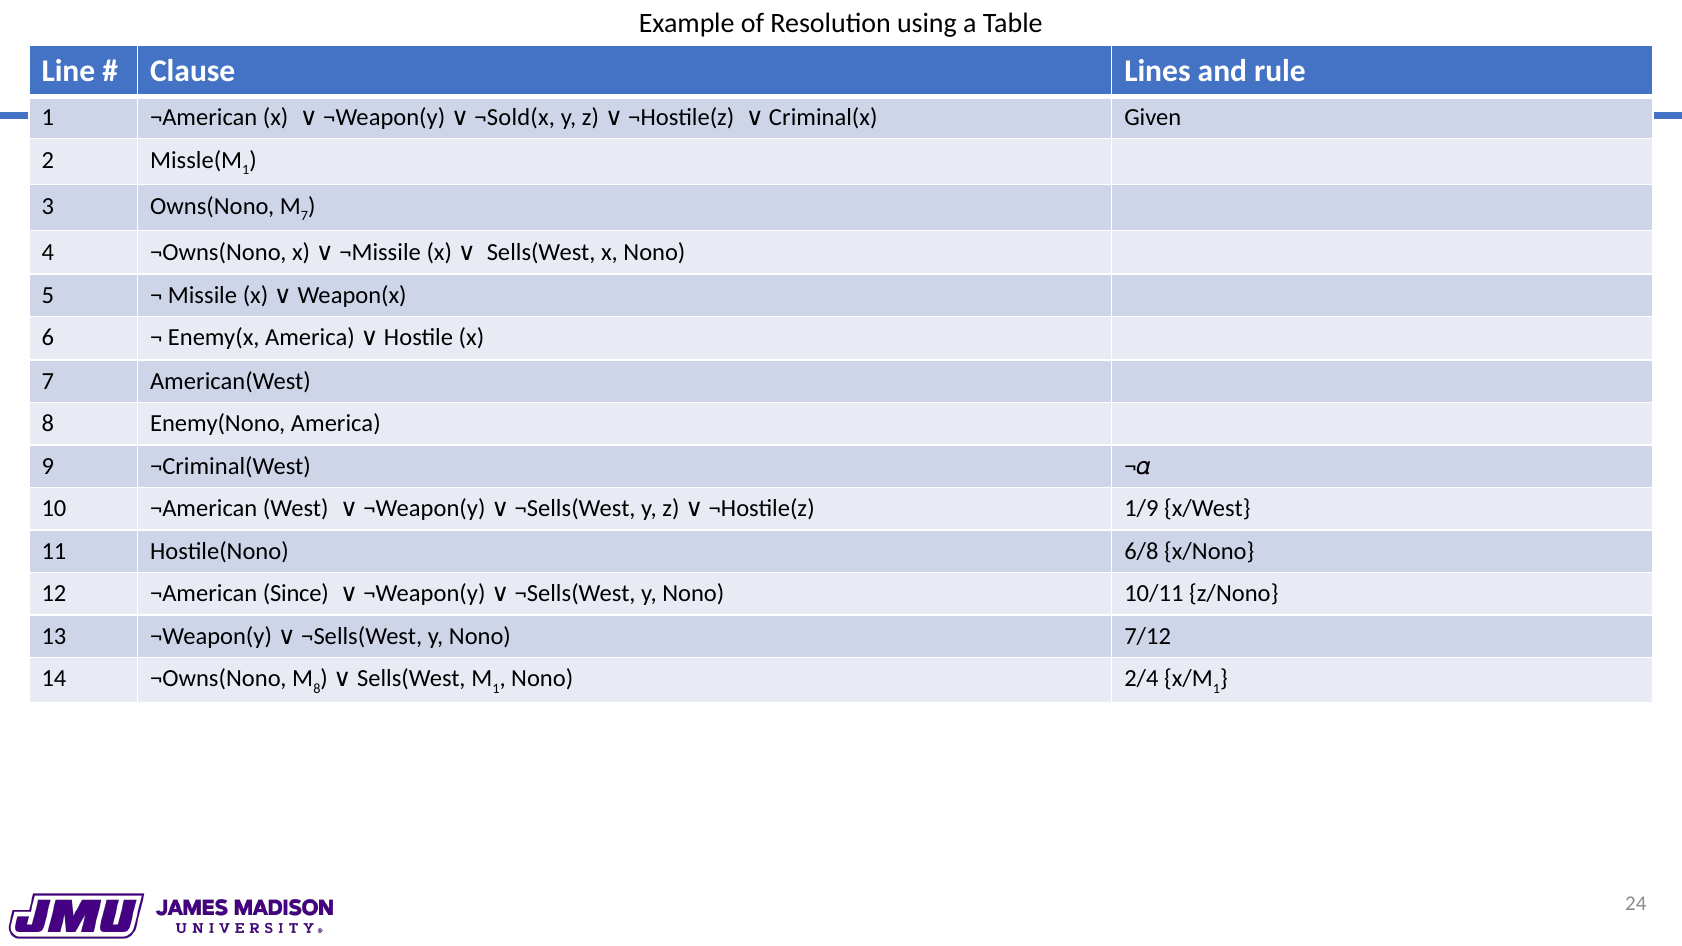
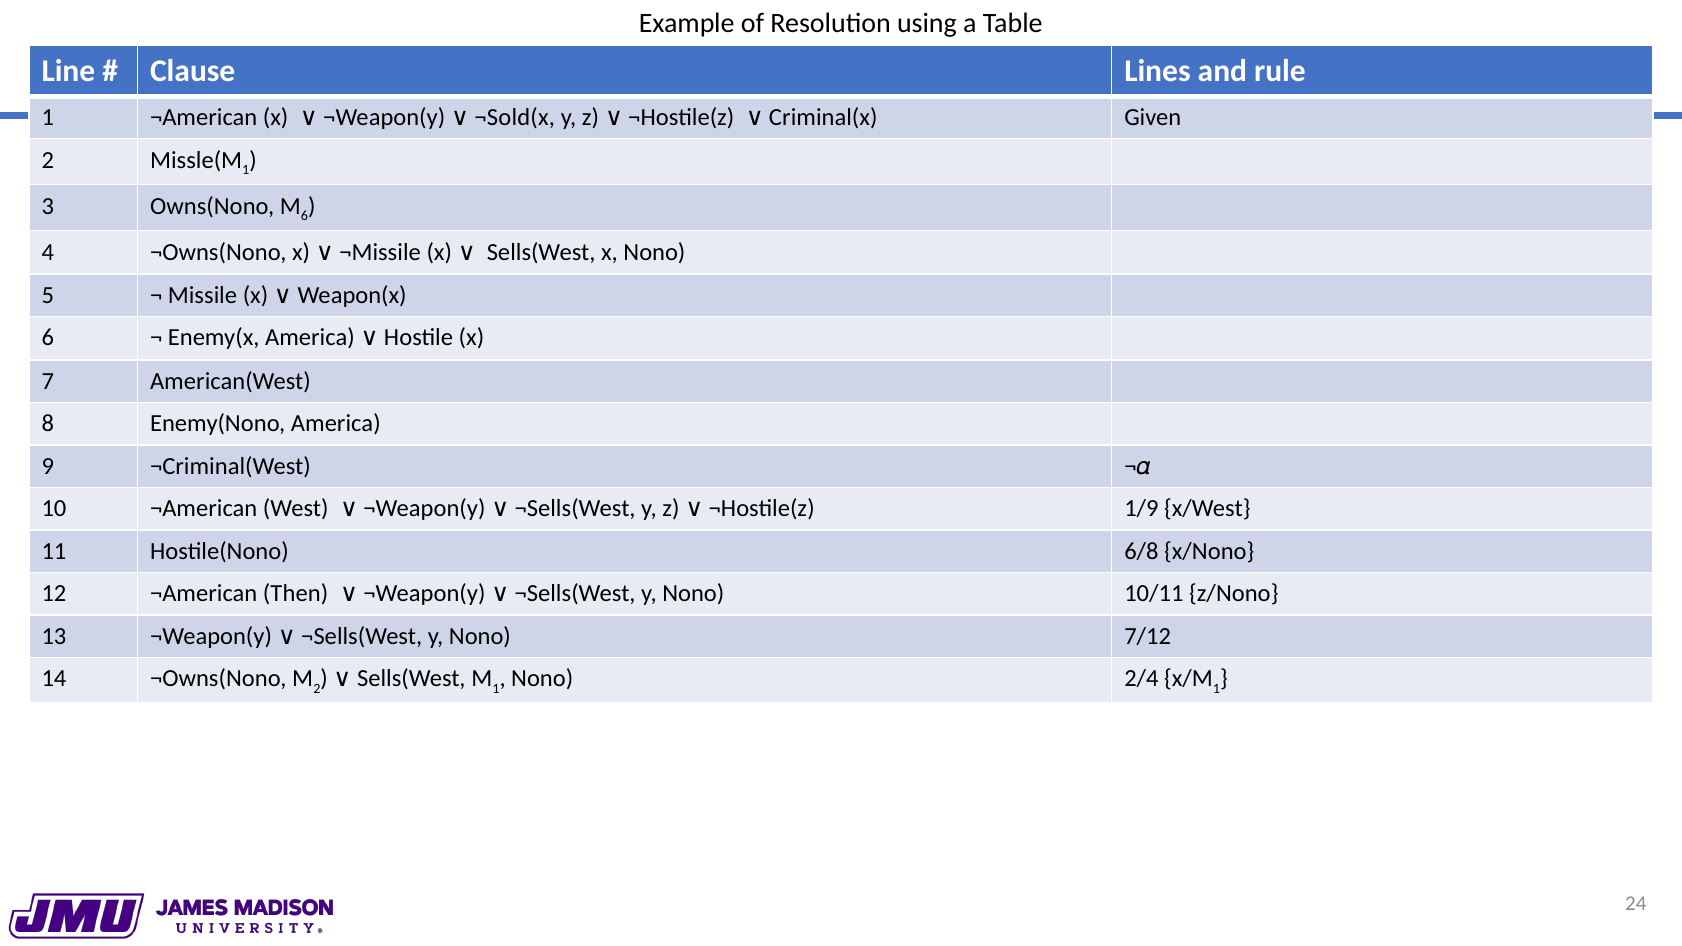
7 at (304, 216): 7 -> 6
Since: Since -> Then
8 at (317, 689): 8 -> 2
